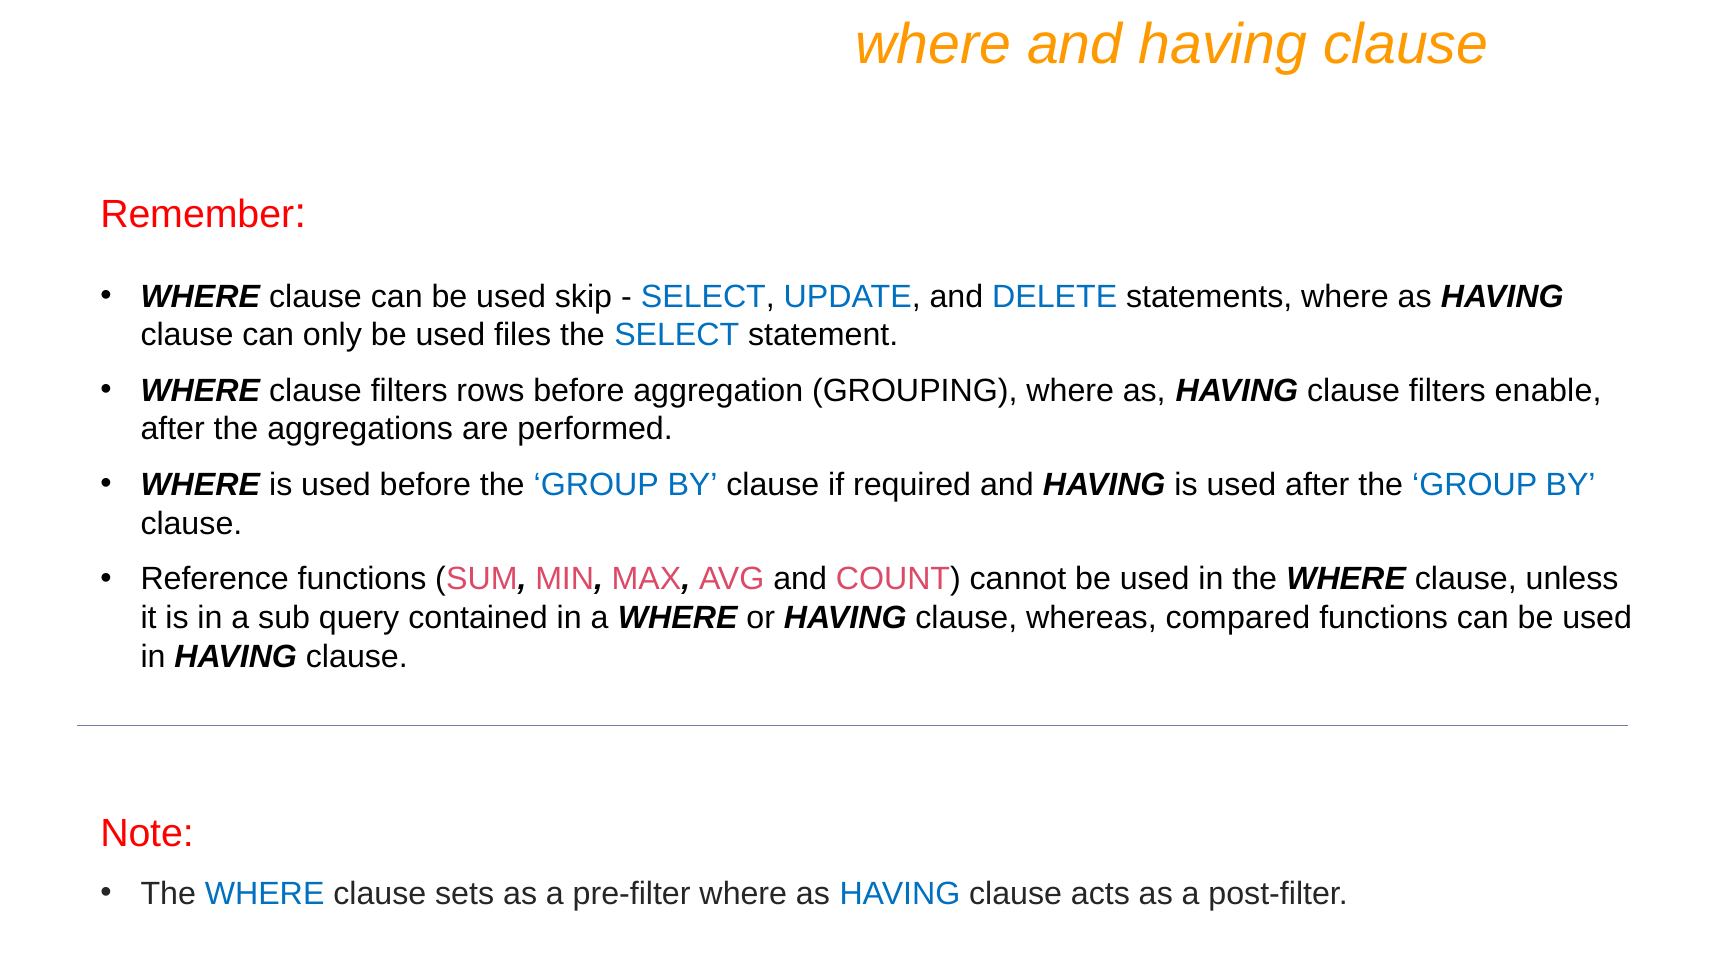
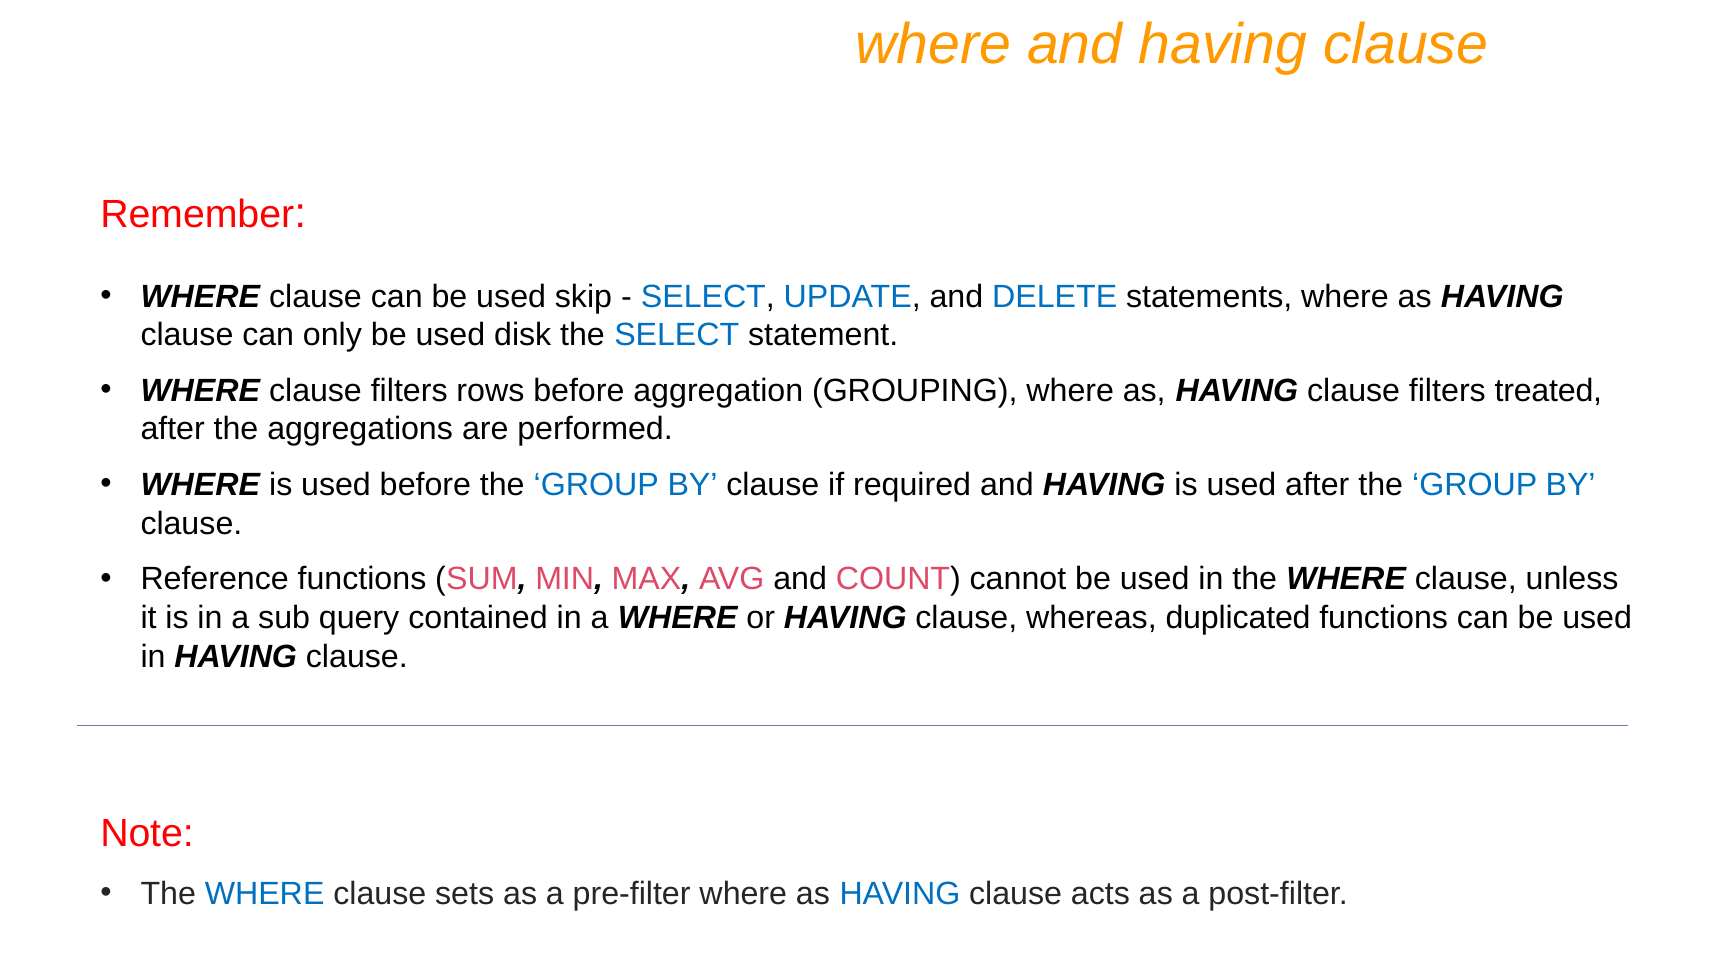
files: files -> disk
enable: enable -> treated
compared: compared -> duplicated
